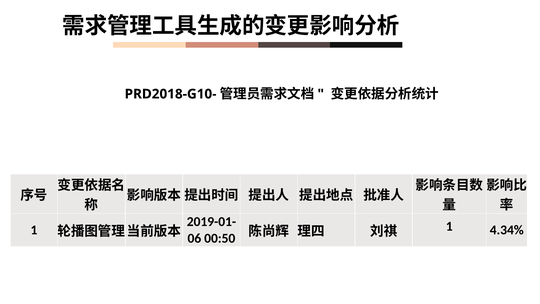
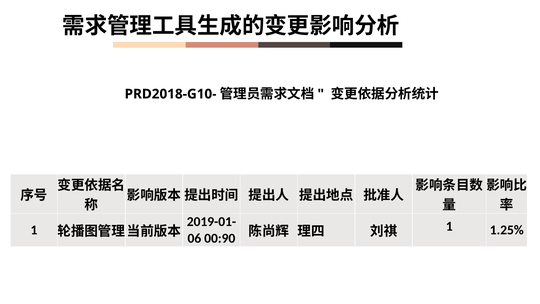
00:50: 00:50 -> 00:90
4.34%: 4.34% -> 1.25%
